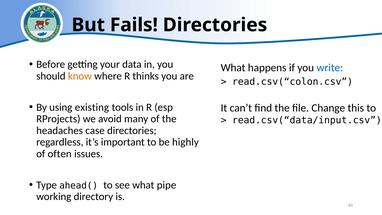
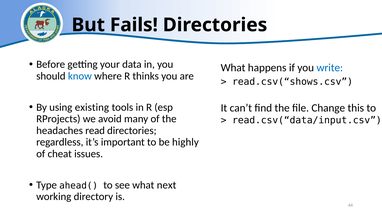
know colour: orange -> blue
read.csv(“colon.csv: read.csv(“colon.csv -> read.csv(“shows.csv
case: case -> read
often: often -> cheat
pipe: pipe -> next
